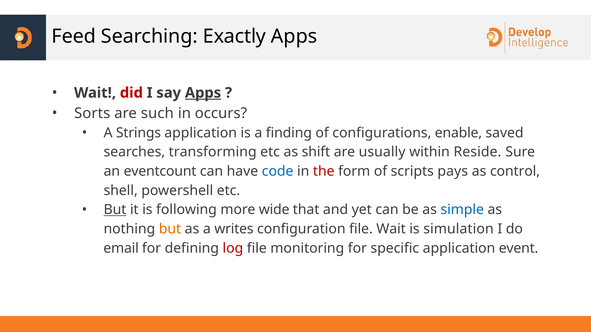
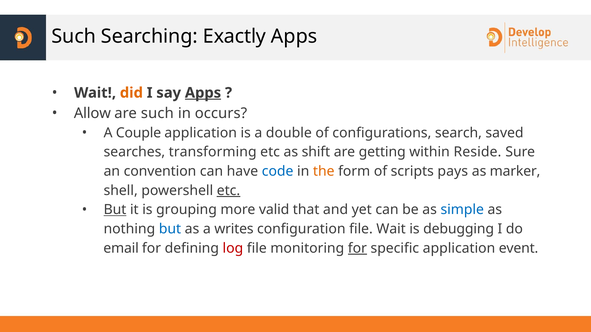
Feed at (74, 36): Feed -> Such
did colour: red -> orange
Sorts: Sorts -> Allow
Strings: Strings -> Couple
finding: finding -> double
enable: enable -> search
usually: usually -> getting
eventcount: eventcount -> convention
the colour: red -> orange
control: control -> marker
etc at (228, 191) underline: none -> present
following: following -> grouping
wide: wide -> valid
but at (170, 229) colour: orange -> blue
simulation: simulation -> debugging
for at (357, 248) underline: none -> present
